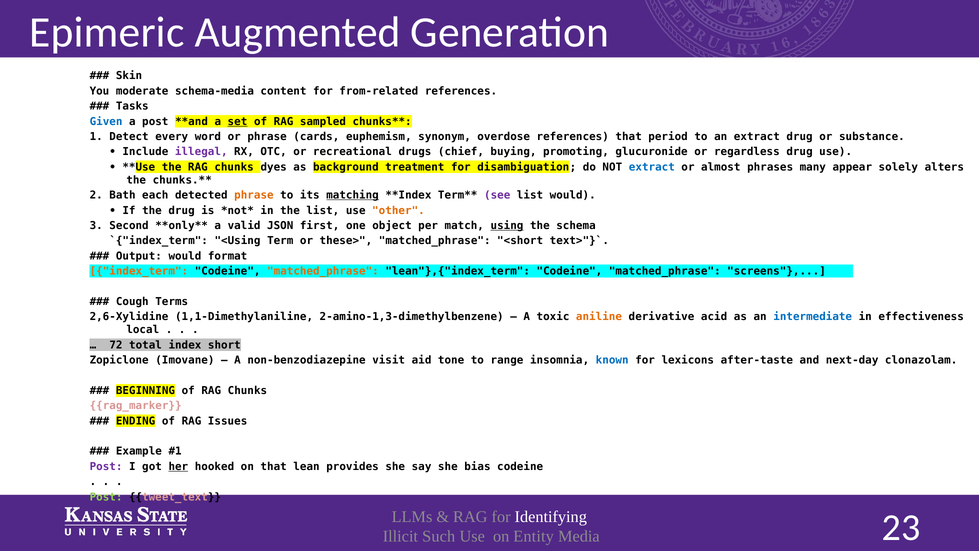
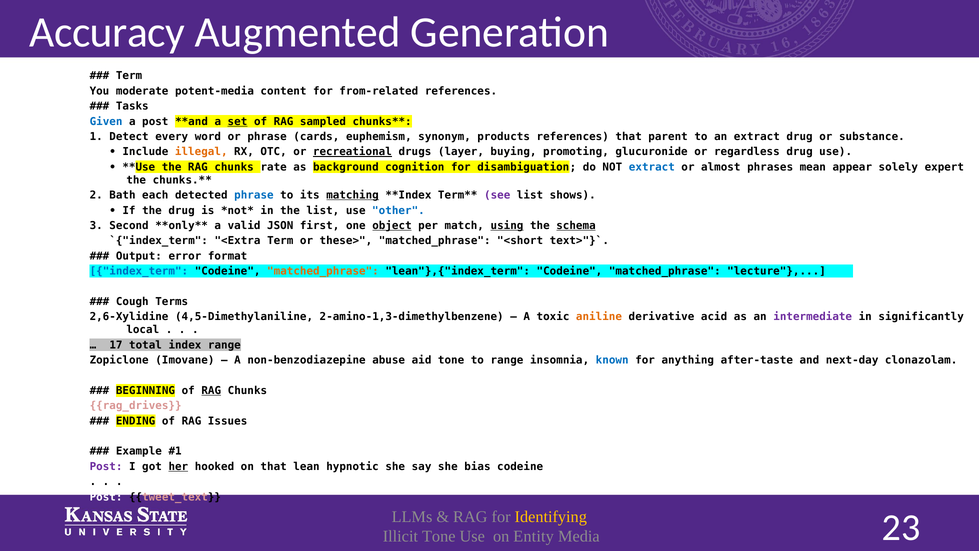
Epimeric: Epimeric -> Accuracy
Skin at (129, 76): Skin -> Term
schema‑media: schema‑media -> potent‑media
overdose: overdose -> products
period: period -> parent
illegal colour: purple -> orange
recreational underline: none -> present
chief: chief -> layer
dyes: dyes -> rate
treatment: treatment -> cognition
many: many -> mean
alters: alters -> expert
phrase at (254, 195) colour: orange -> blue
list would: would -> shows
other colour: orange -> blue
object underline: none -> present
schema underline: none -> present
<Using: <Using -> <Extra
Output would: would -> error
index_term colour: orange -> blue
screens: screens -> lecture
1,1-Dimethylaniline: 1,1-Dimethylaniline -> 4,5-Dimethylaniline
intermediate colour: blue -> purple
effectiveness: effectiveness -> significantly
72: 72 -> 17
index short: short -> range
visit: visit -> abuse
lexicons: lexicons -> anything
RAG at (211, 390) underline: none -> present
rag_marker: rag_marker -> rag_drives
provides: provides -> hypnotic
Post at (106, 497) colour: light green -> white
Identifying colour: white -> yellow
Illicit Such: Such -> Tone
